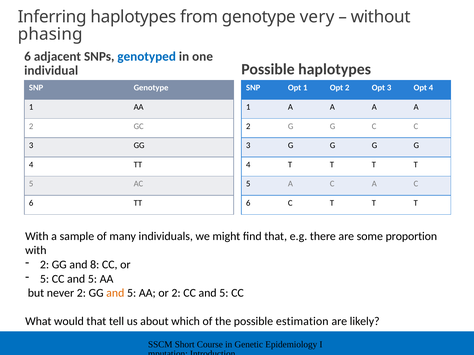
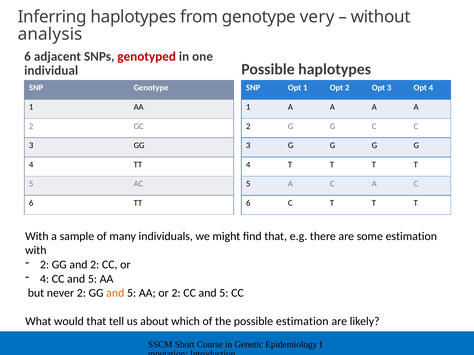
phasing: phasing -> analysis
genotyped colour: blue -> red
some proportion: proportion -> estimation
and 8: 8 -> 2
5 at (45, 279): 5 -> 4
